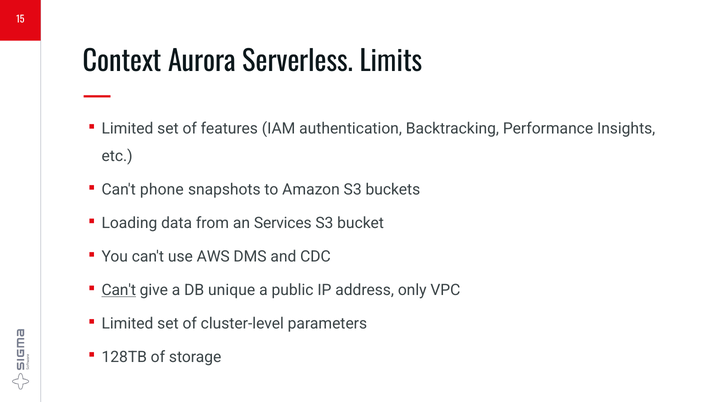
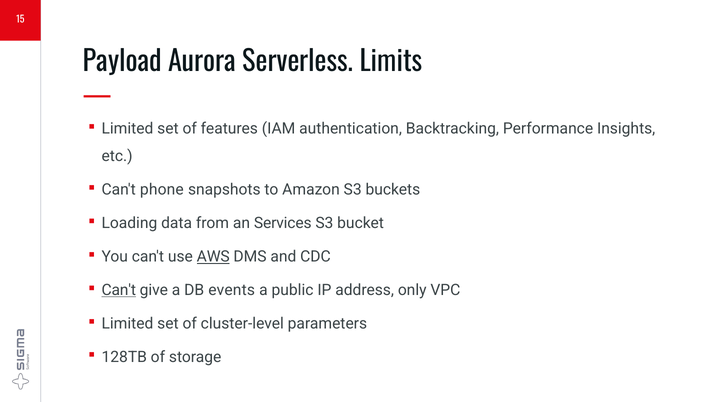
Context: Context -> Payload
AWS underline: none -> present
unique: unique -> events
